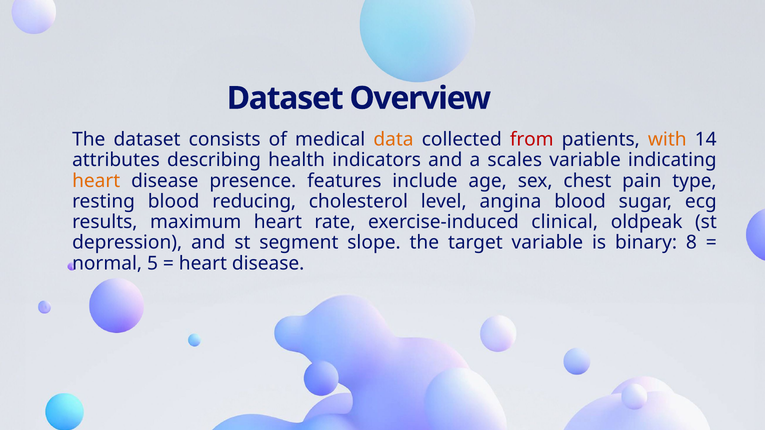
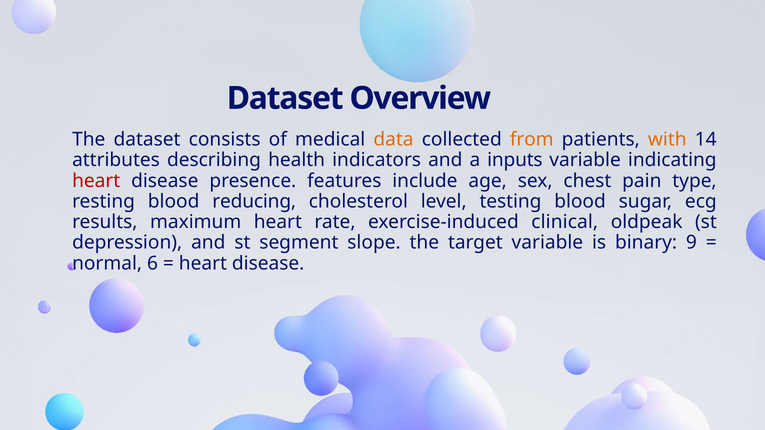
from colour: red -> orange
scales: scales -> inputs
heart at (96, 181) colour: orange -> red
angina: angina -> testing
8: 8 -> 9
5: 5 -> 6
